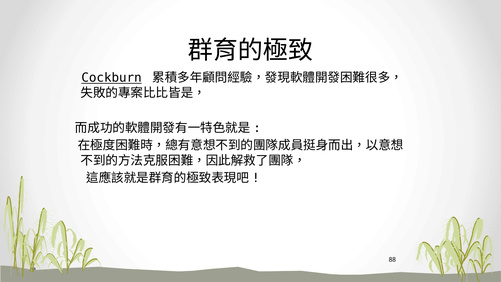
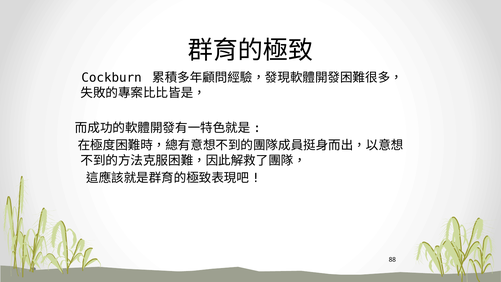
Cockburn underline: present -> none
